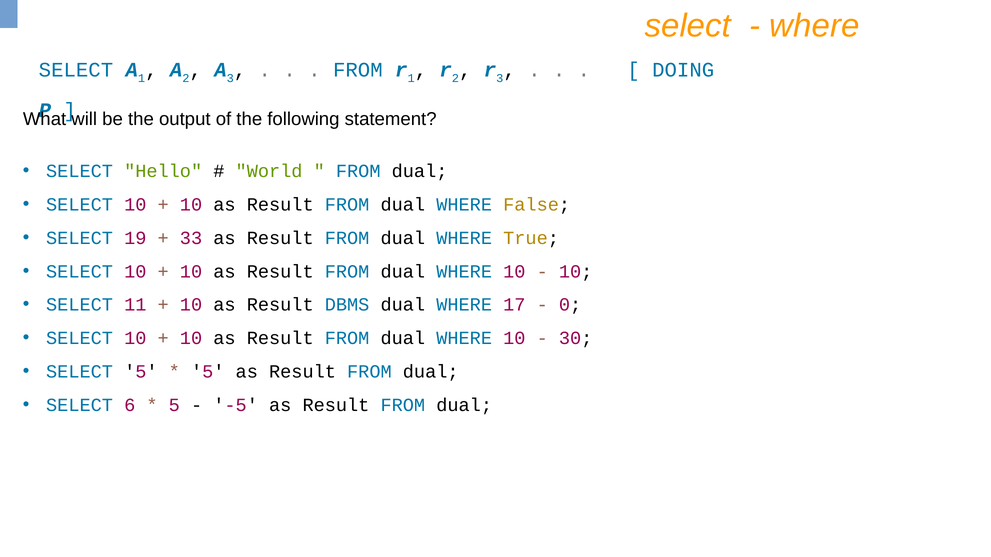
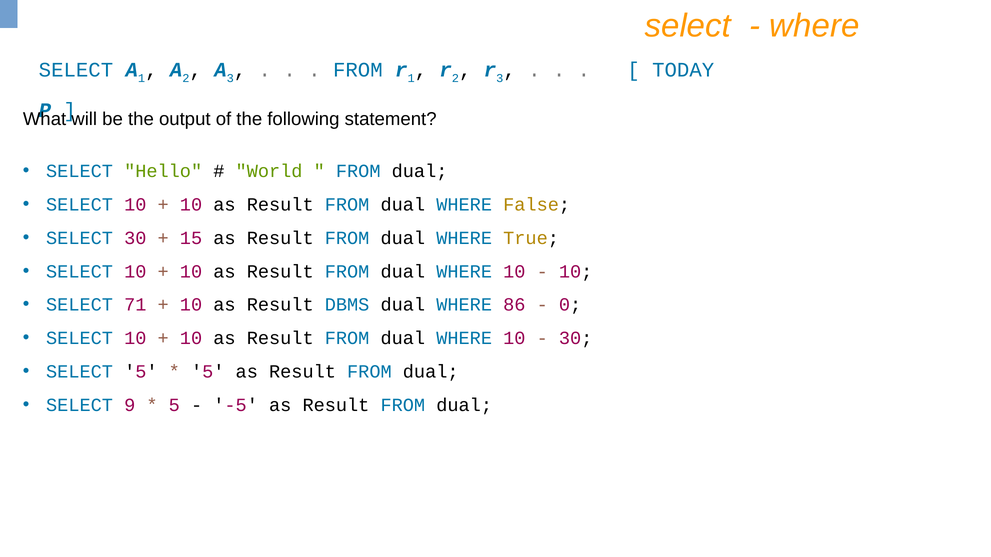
DOING: DOING -> TODAY
SELECT 19: 19 -> 30
33: 33 -> 15
11: 11 -> 71
17: 17 -> 86
6: 6 -> 9
